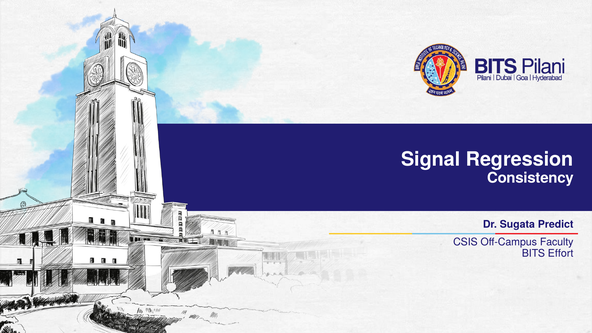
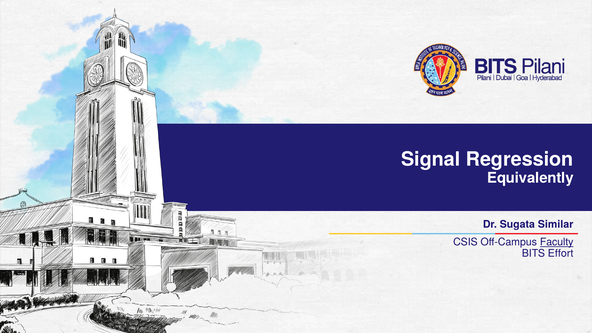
Consistency: Consistency -> Equivalently
Predict: Predict -> Similar
Faculty underline: none -> present
